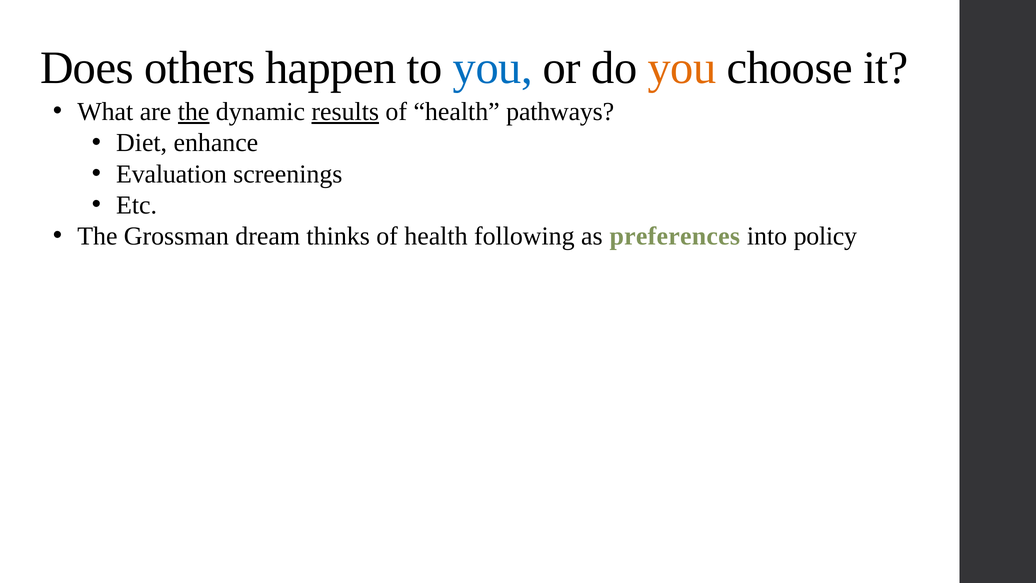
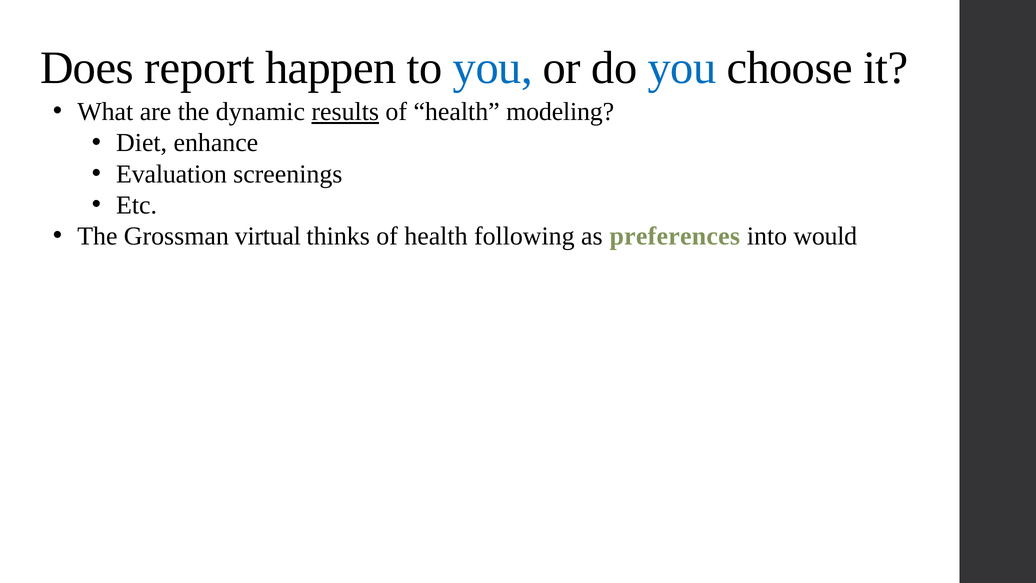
others: others -> report
you at (682, 68) colour: orange -> blue
the at (194, 112) underline: present -> none
pathways: pathways -> modeling
dream: dream -> virtual
policy: policy -> would
